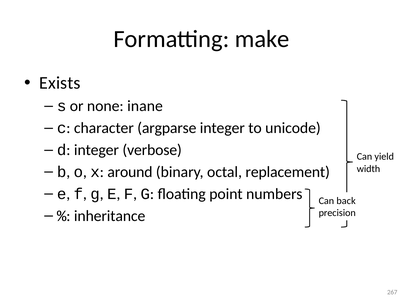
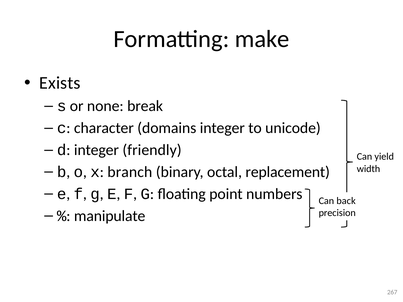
inane: inane -> break
argparse: argparse -> domains
verbose: verbose -> friendly
around: around -> branch
inheritance: inheritance -> manipulate
